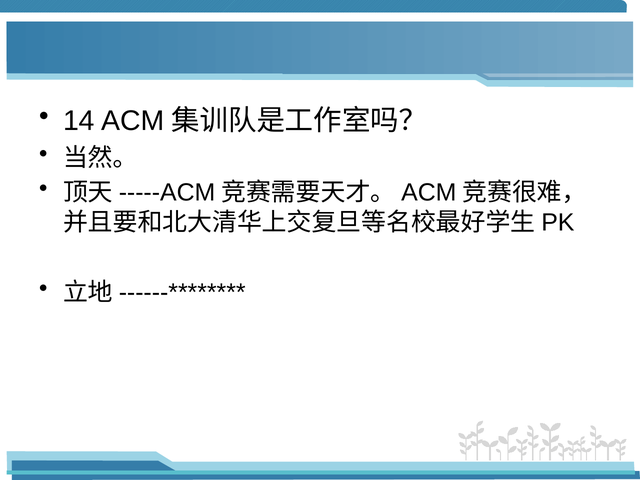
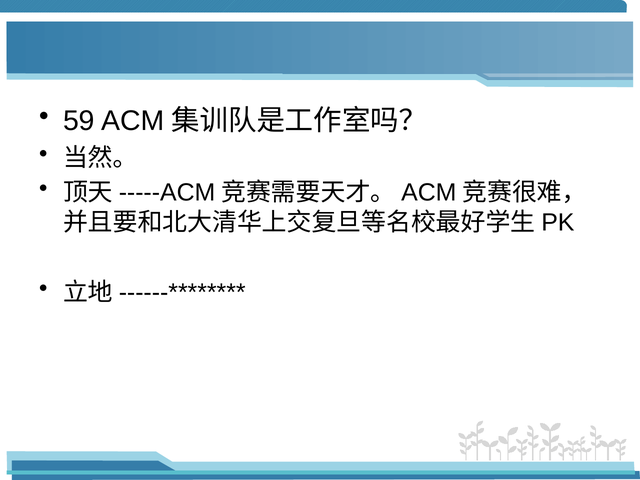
14: 14 -> 59
